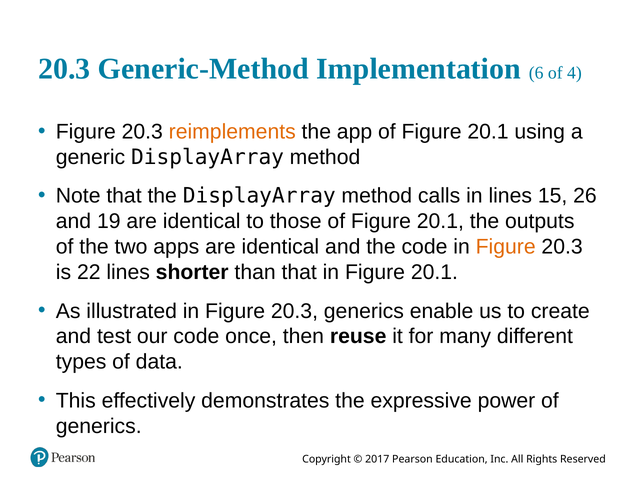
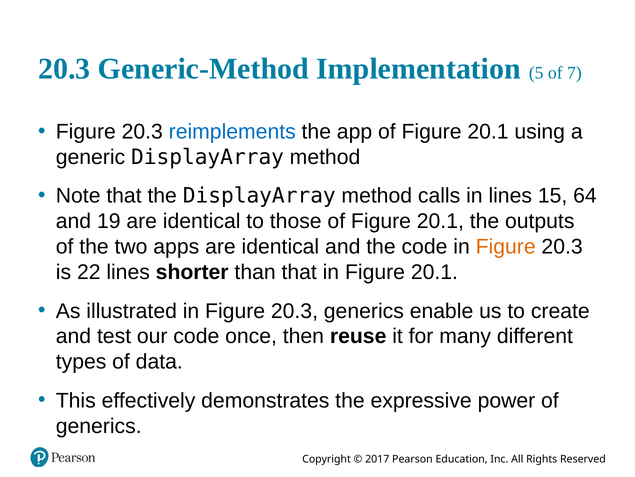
6: 6 -> 5
4: 4 -> 7
reimplements colour: orange -> blue
26: 26 -> 64
